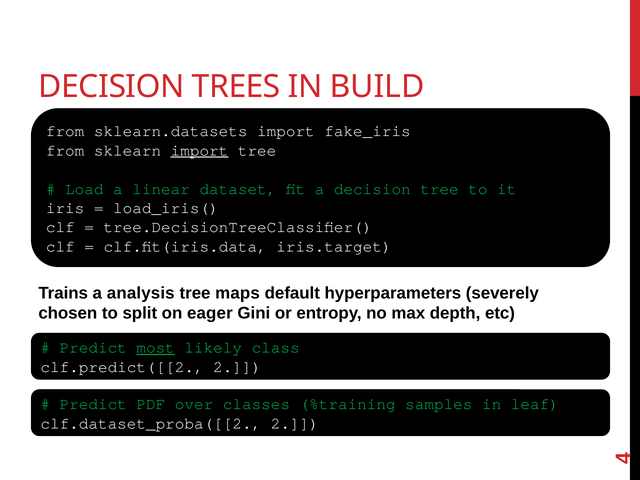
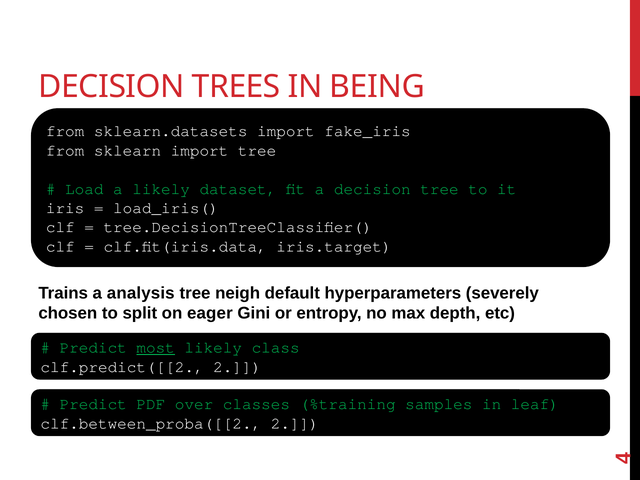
BUILD: BUILD -> BEING
import at (200, 150) underline: present -> none
a linear: linear -> likely
maps: maps -> neigh
clf.dataset_proba([[2: clf.dataset_proba([[2 -> clf.between_proba([[2
